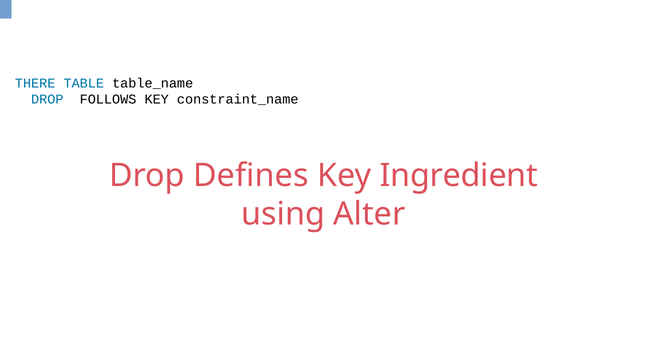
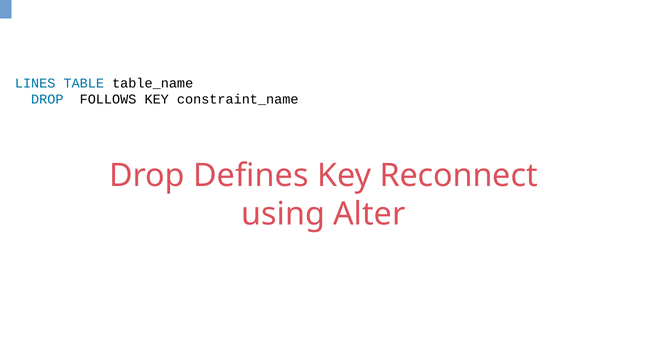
THERE: THERE -> LINES
Ingredient: Ingredient -> Reconnect
